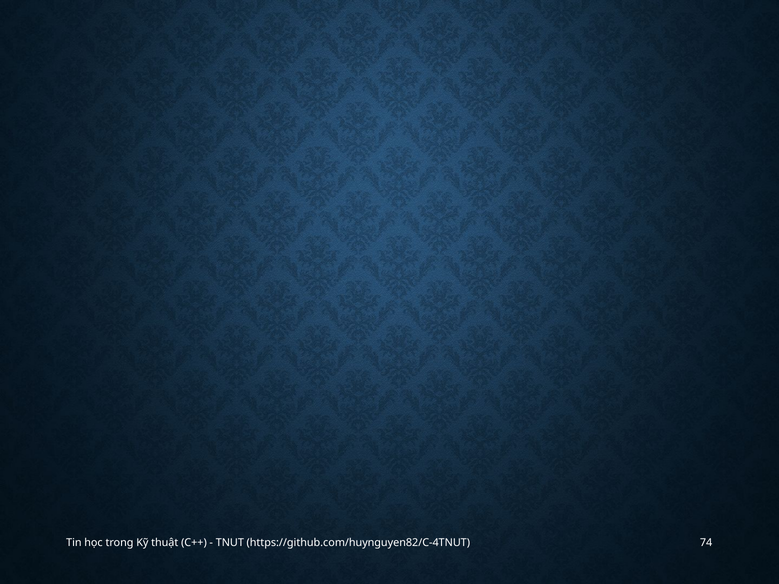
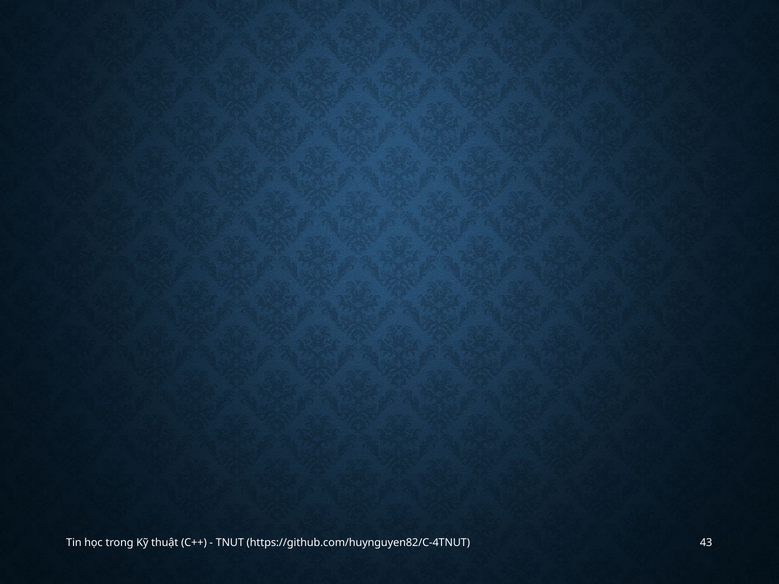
74: 74 -> 43
